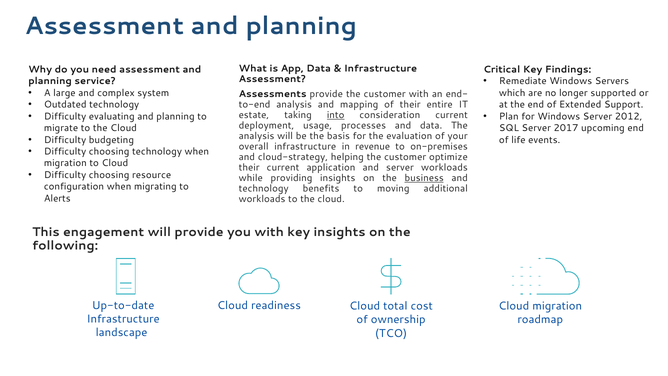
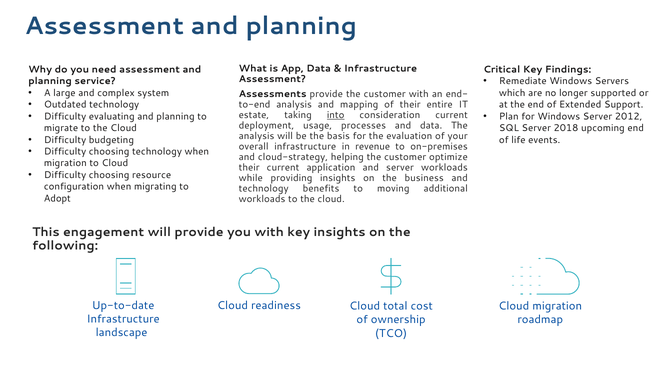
2017: 2017 -> 2018
business underline: present -> none
Alerts: Alerts -> Adopt
